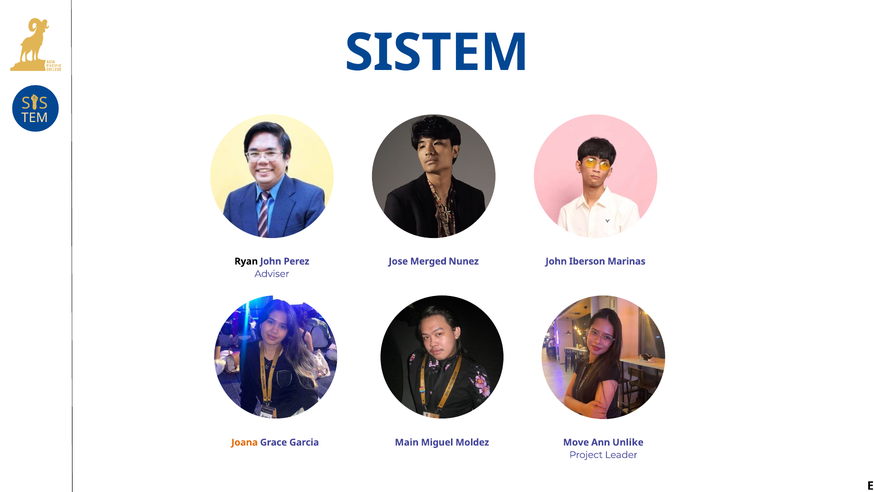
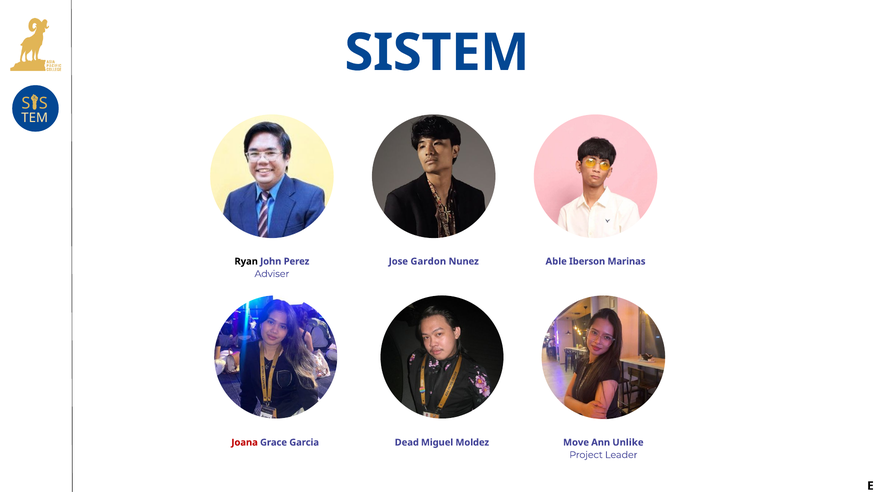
Merged: Merged -> Gardon
John at (556, 261): John -> Able
Joana colour: orange -> red
Main: Main -> Dead
